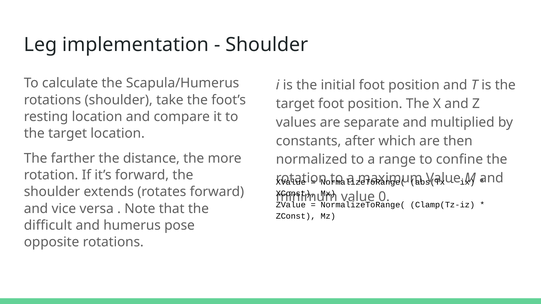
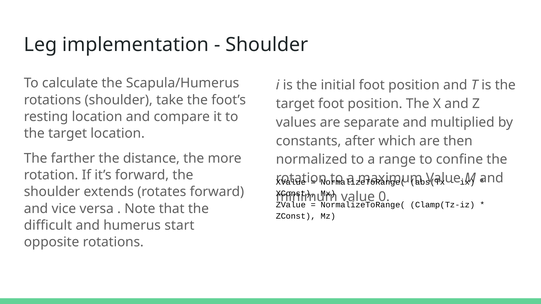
pose: pose -> start
